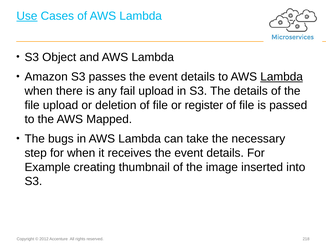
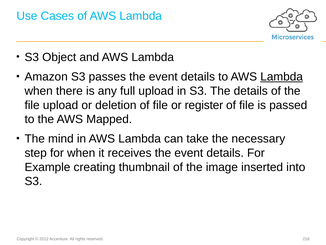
Use underline: present -> none
fail: fail -> full
bugs: bugs -> mind
